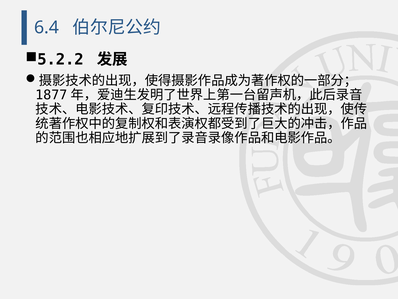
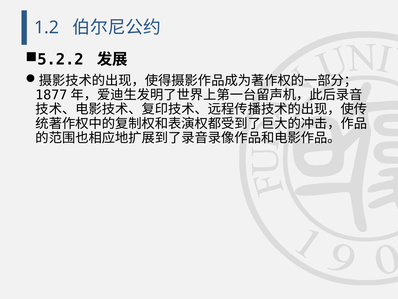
6.4: 6.4 -> 1.2
